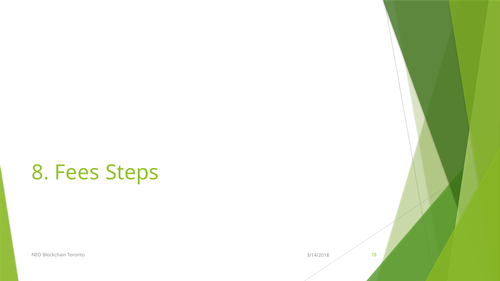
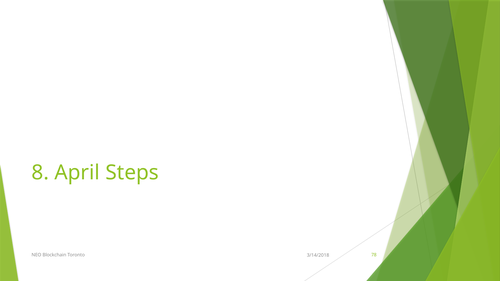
Fees: Fees -> April
